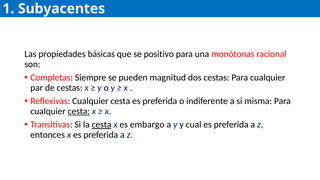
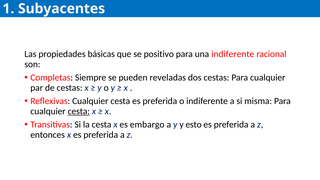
una monótonas: monótonas -> indiferente
magnitud: magnitud -> reveladas
cesta at (102, 125) underline: present -> none
cual: cual -> esto
